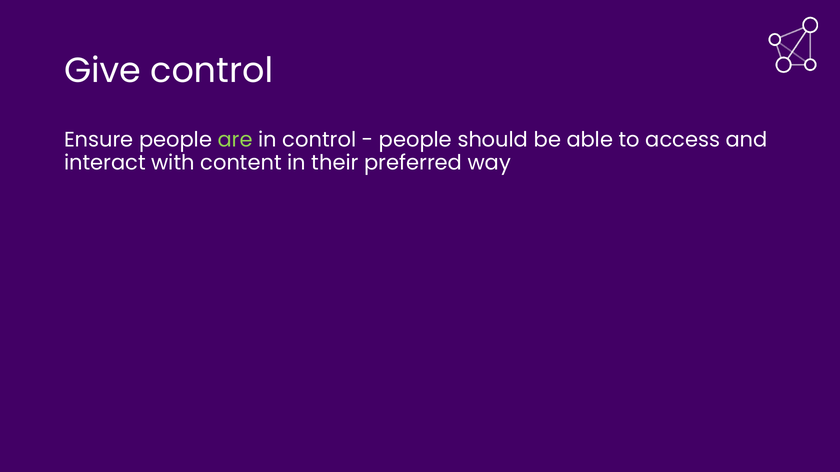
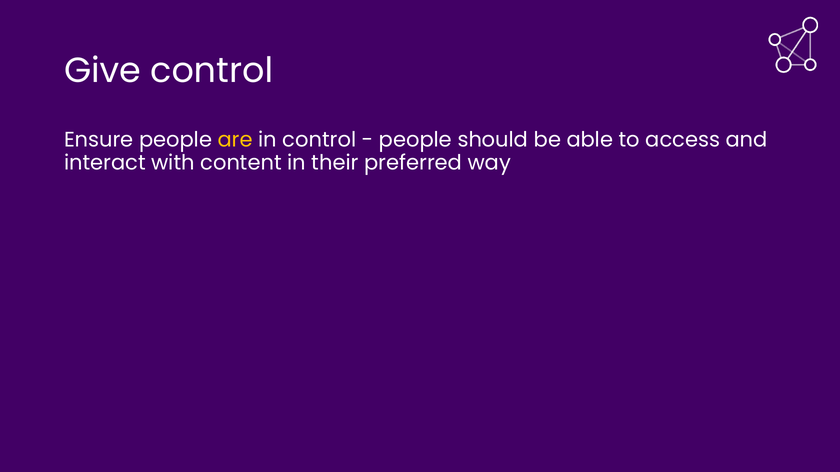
are colour: light green -> yellow
